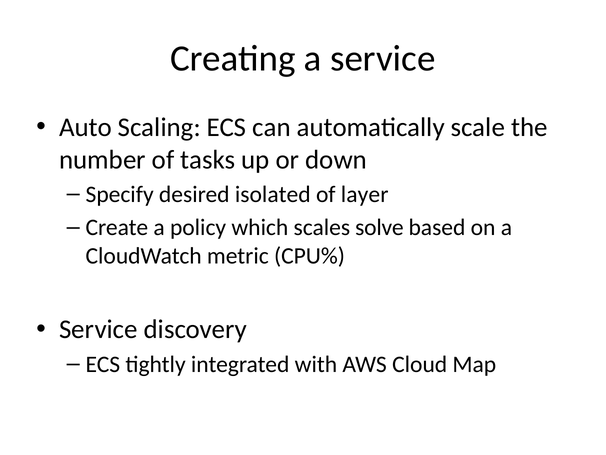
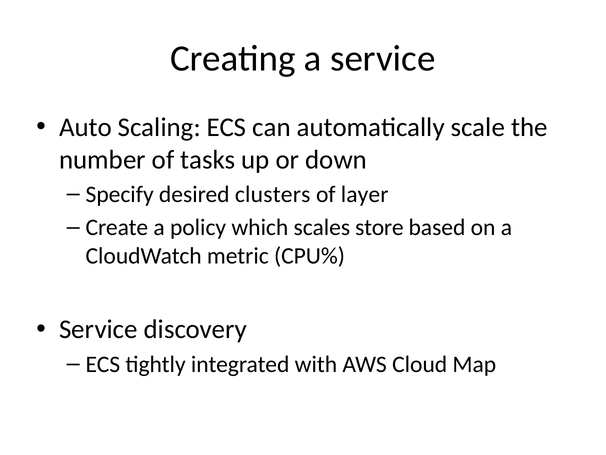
isolated: isolated -> clusters
solve: solve -> store
